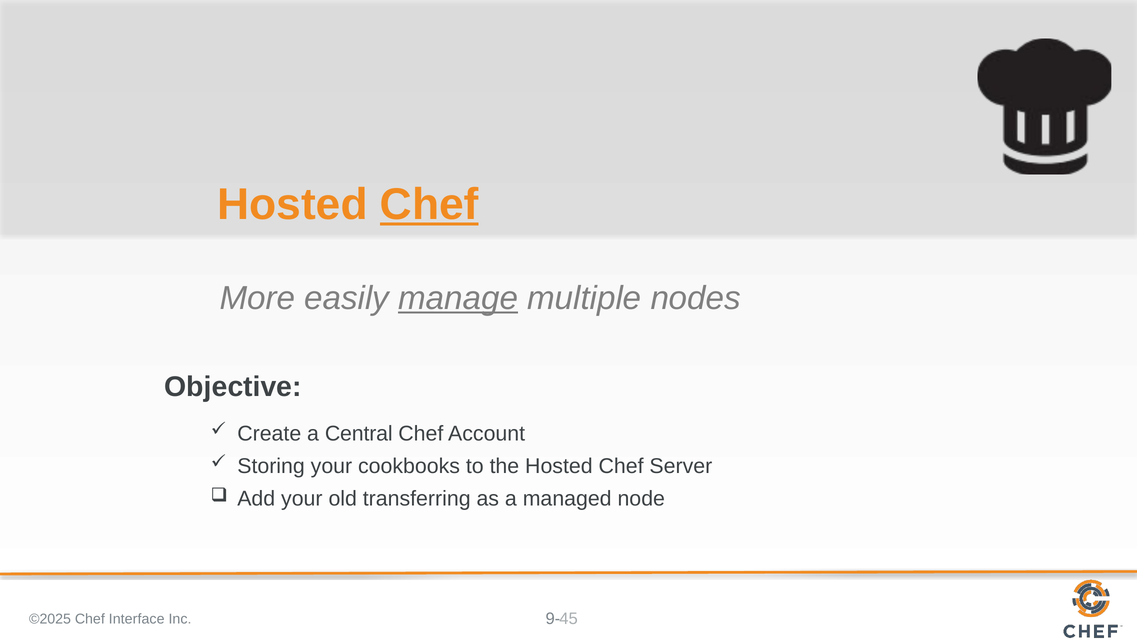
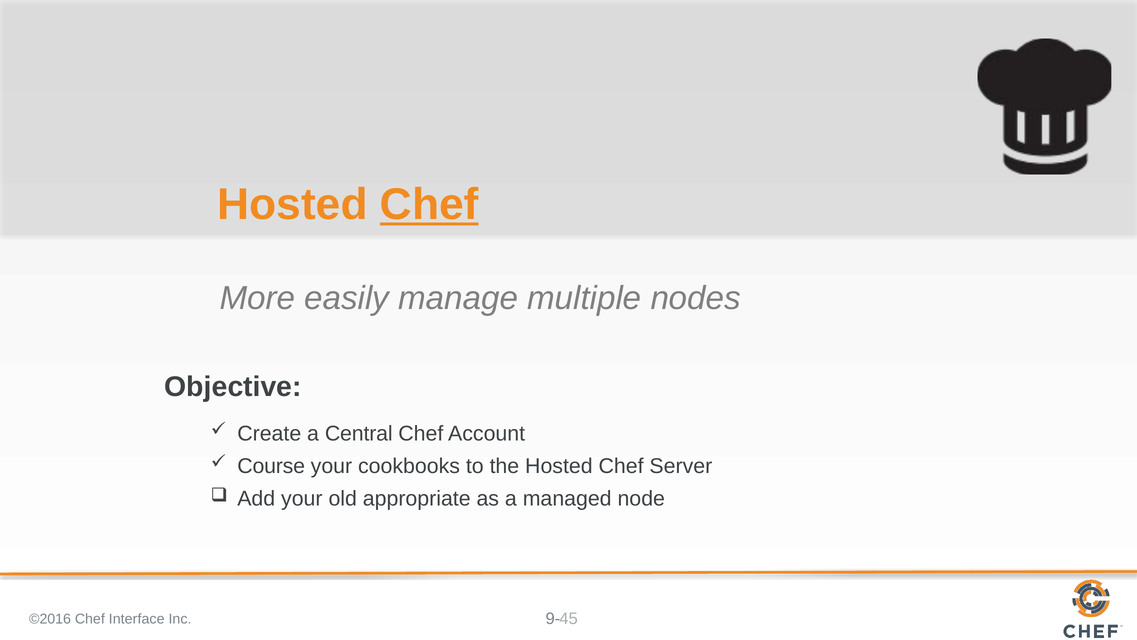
manage underline: present -> none
Storing: Storing -> Course
transferring: transferring -> appropriate
©2025: ©2025 -> ©2016
